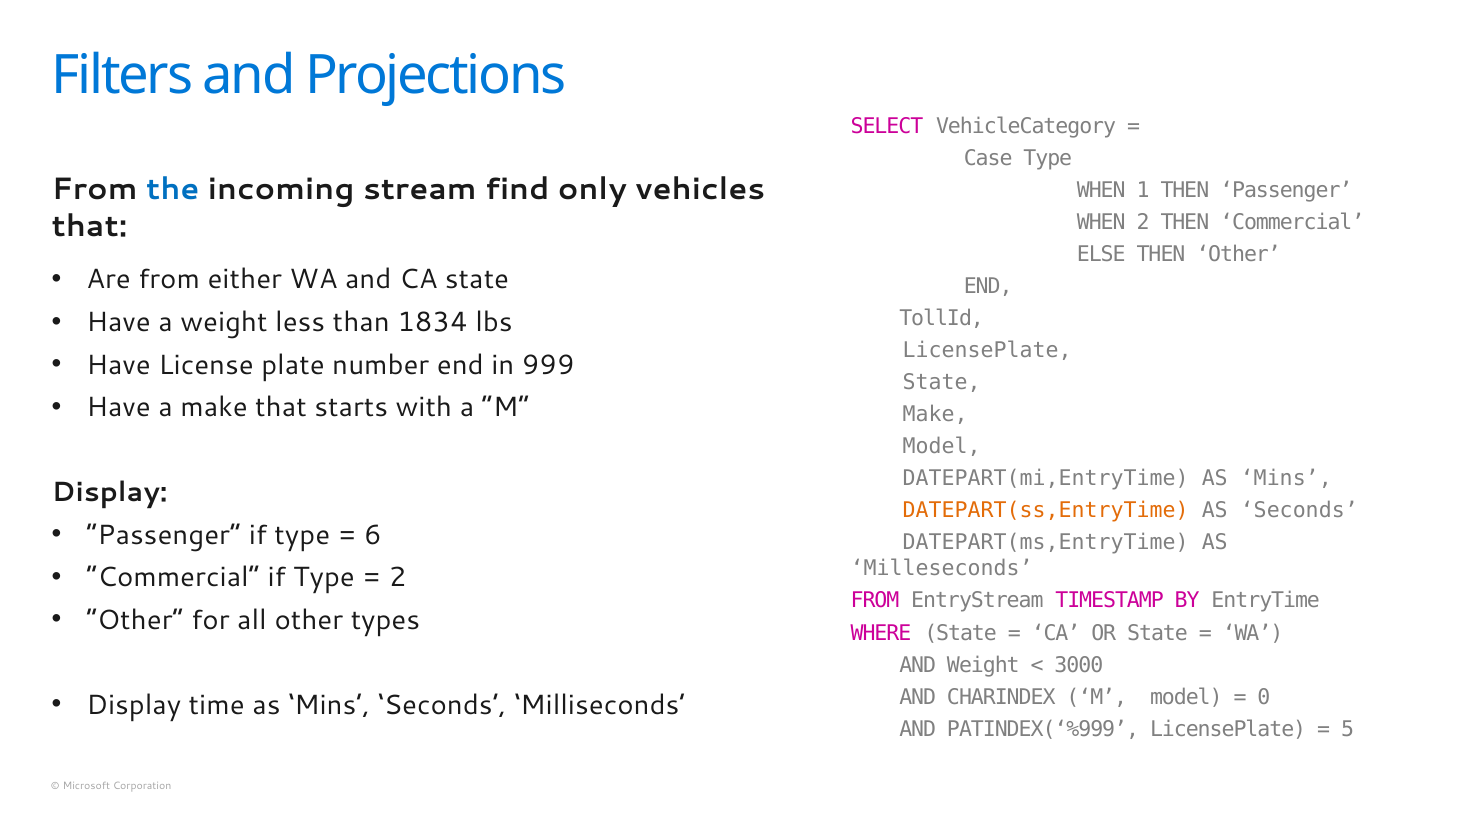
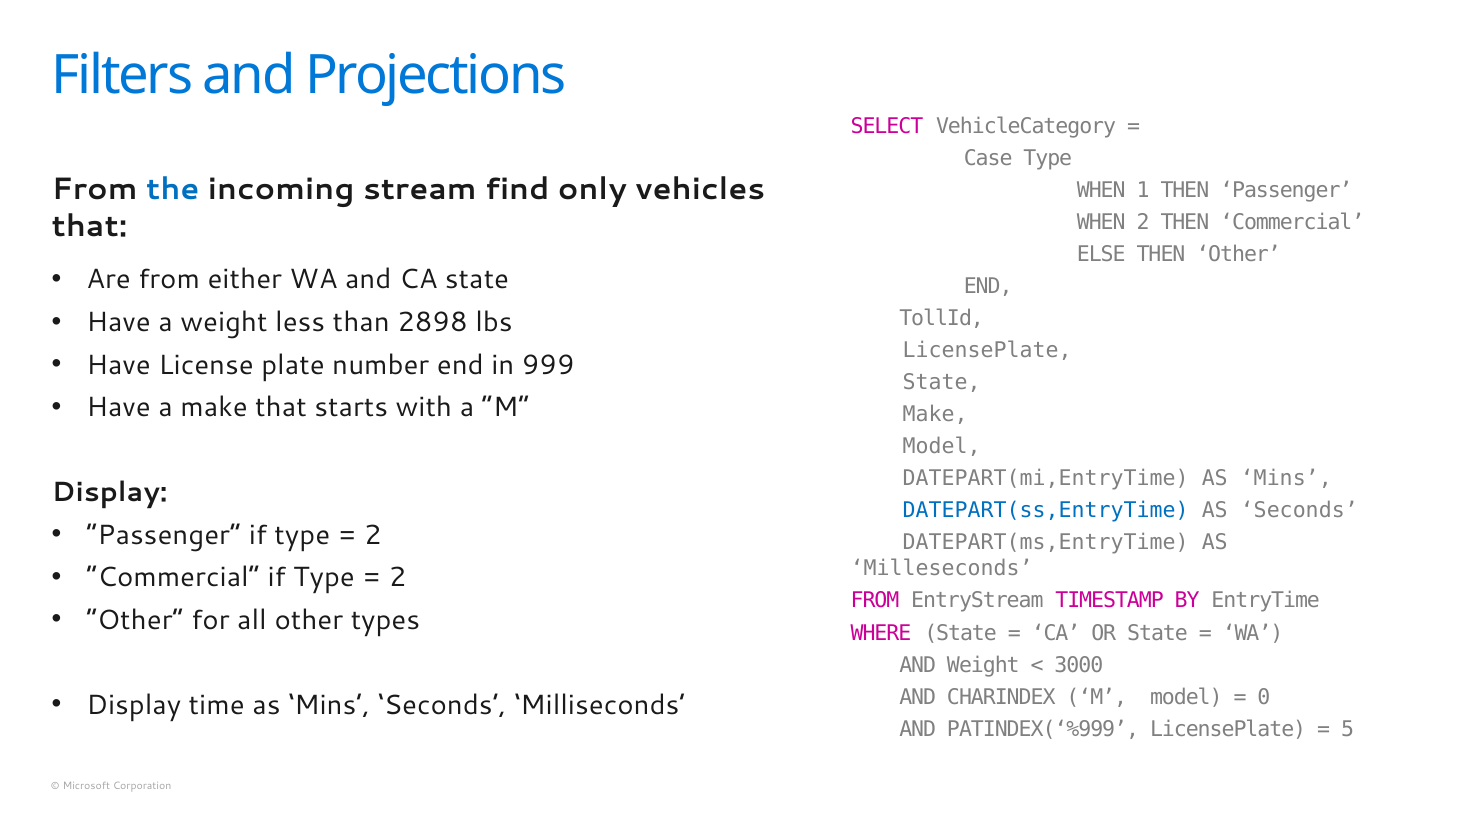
1834: 1834 -> 2898
DATEPART(ss,EntryTime colour: orange -> blue
6 at (373, 535): 6 -> 2
